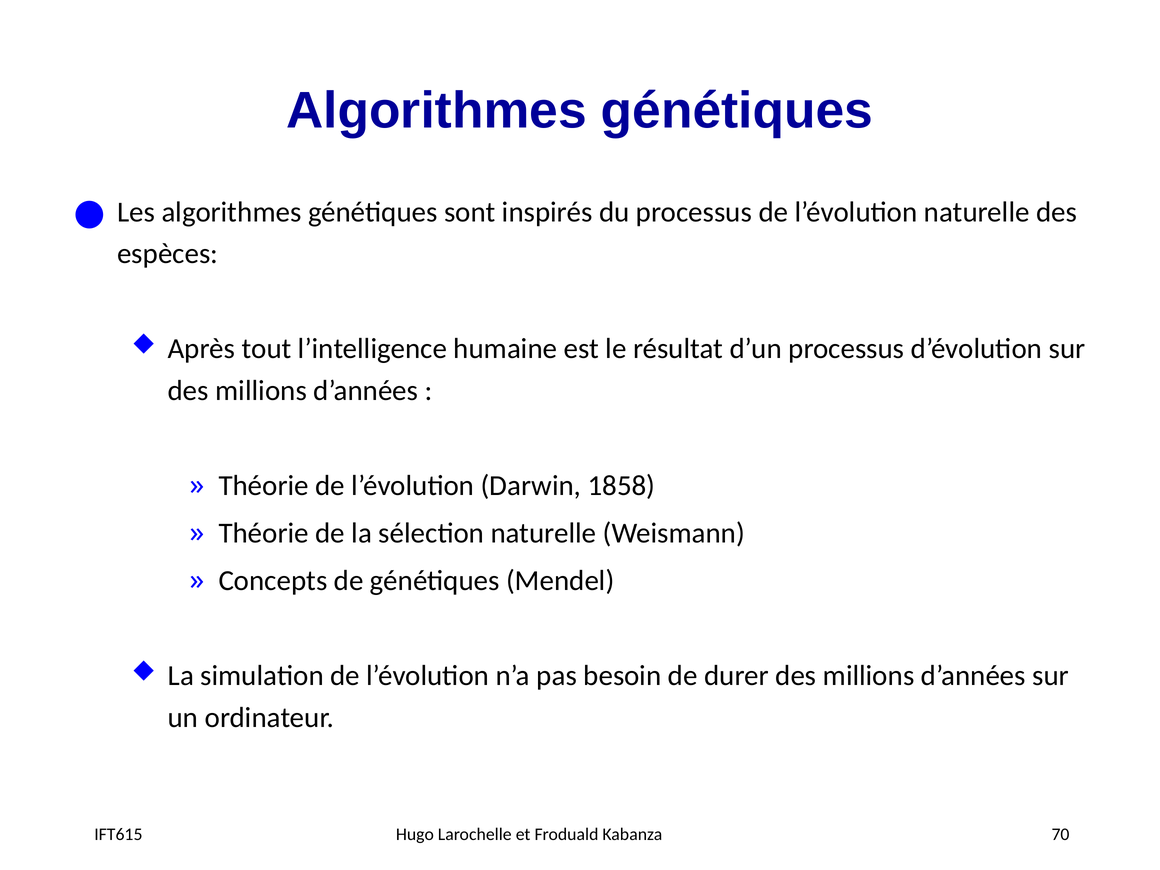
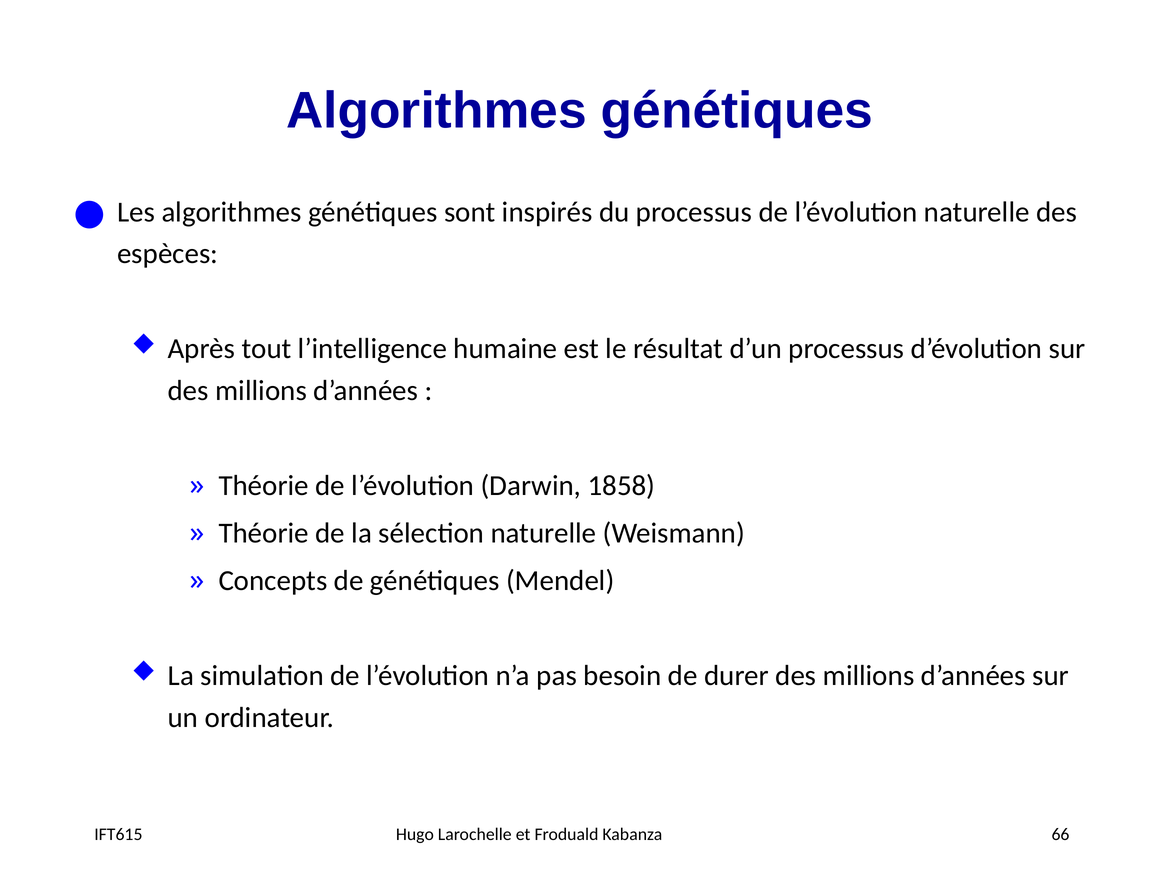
70: 70 -> 66
